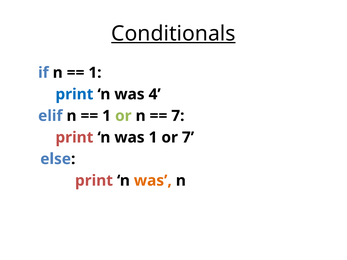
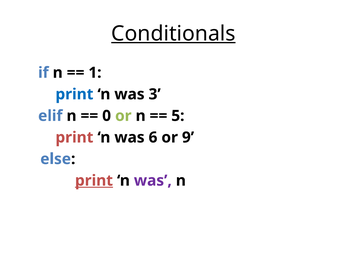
4: 4 -> 3
1 at (107, 116): 1 -> 0
7 at (178, 116): 7 -> 5
was 1: 1 -> 6
or 7: 7 -> 9
print at (94, 181) underline: none -> present
was at (153, 181) colour: orange -> purple
